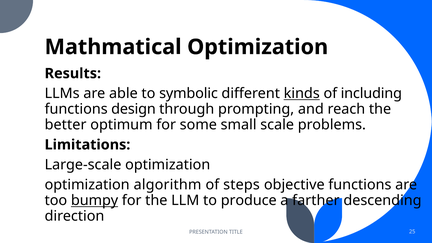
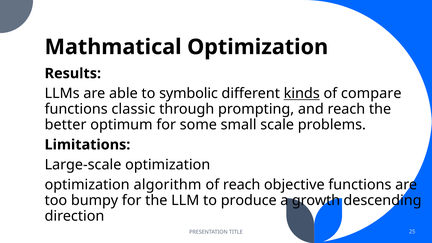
including: including -> compare
design: design -> classic
of steps: steps -> reach
bumpy underline: present -> none
farther: farther -> growth
